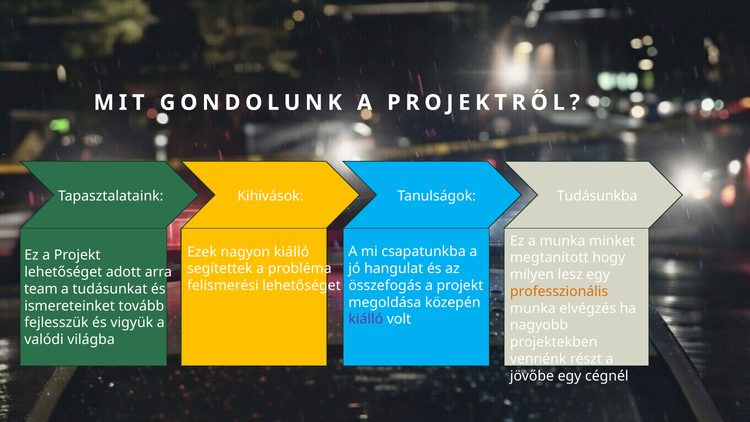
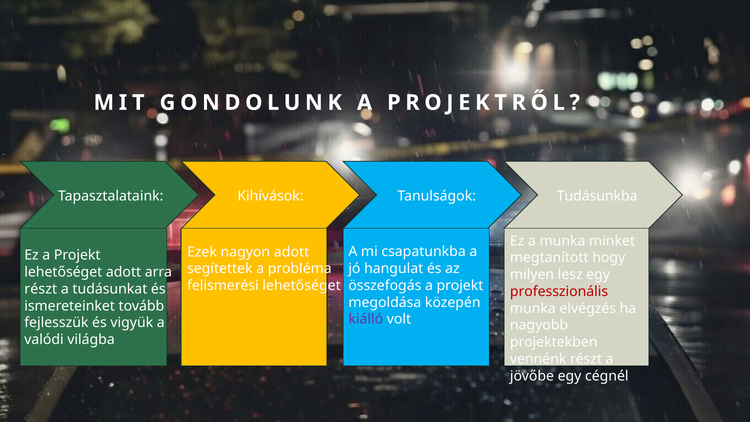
nagyon kiálló: kiálló -> adott
team at (41, 289): team -> részt
professzionális colour: orange -> red
